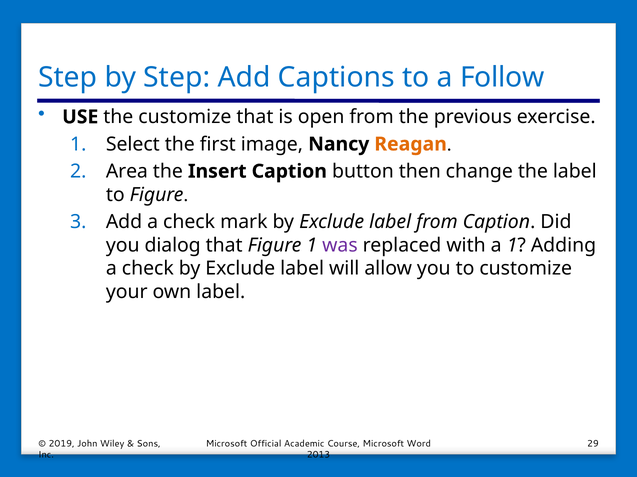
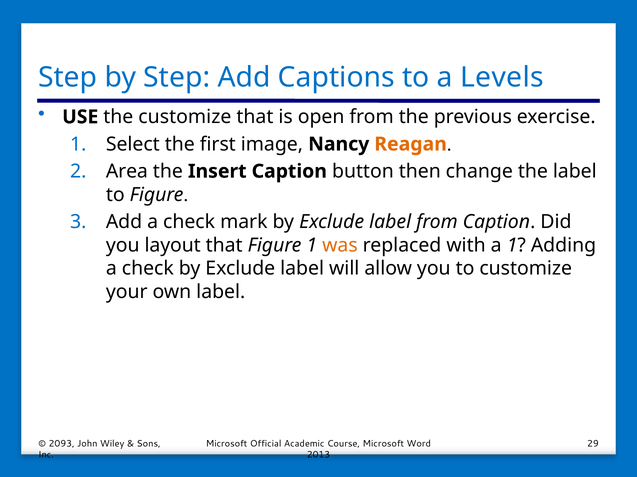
Follow: Follow -> Levels
dialog: dialog -> layout
was colour: purple -> orange
2019: 2019 -> 2093
